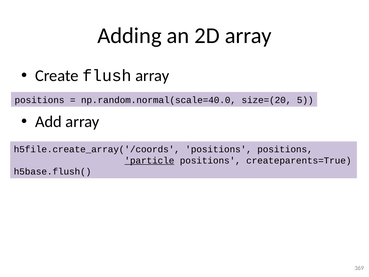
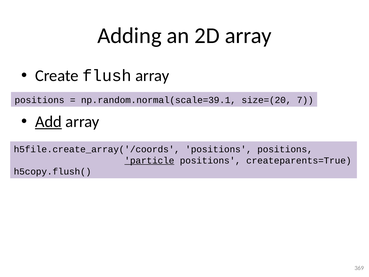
np.random.normal(scale=40.0: np.random.normal(scale=40.0 -> np.random.normal(scale=39.1
5: 5 -> 7
Add underline: none -> present
h5base.flush(: h5base.flush( -> h5copy.flush(
